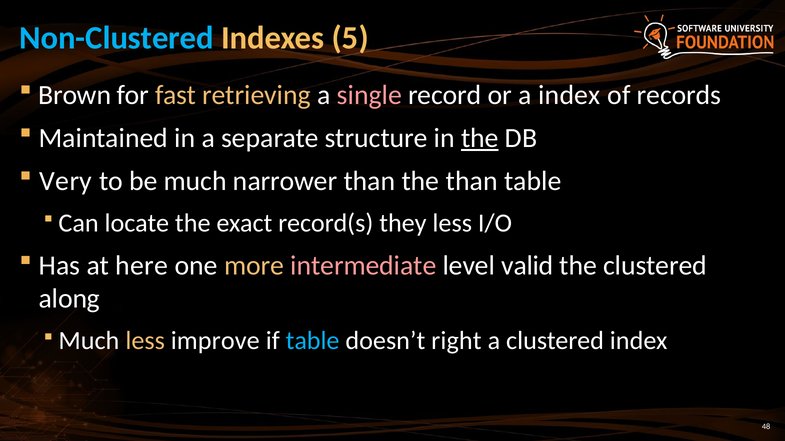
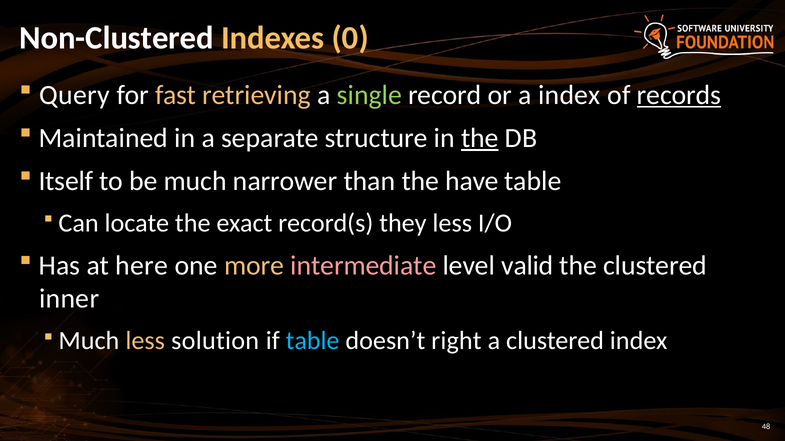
Non-Clustered colour: light blue -> white
5: 5 -> 0
Brown: Brown -> Query
single colour: pink -> light green
records underline: none -> present
Very: Very -> Itself
the than: than -> have
along: along -> inner
improve: improve -> solution
